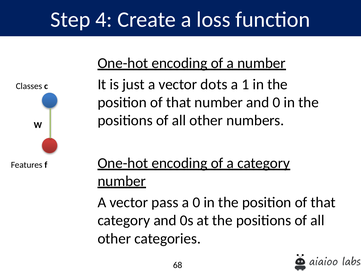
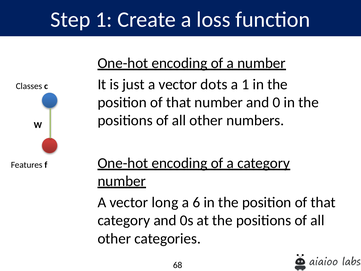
Step 4: 4 -> 1
pass: pass -> long
a 0: 0 -> 6
